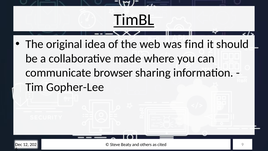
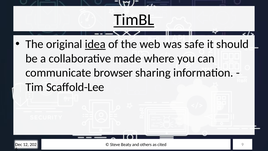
idea underline: none -> present
find: find -> safe
Gopher-Lee: Gopher-Lee -> Scaffold-Lee
